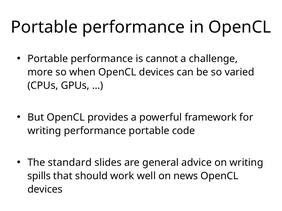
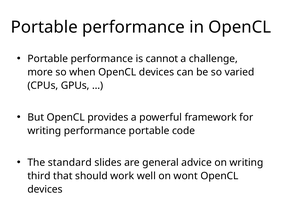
spills: spills -> third
news: news -> wont
